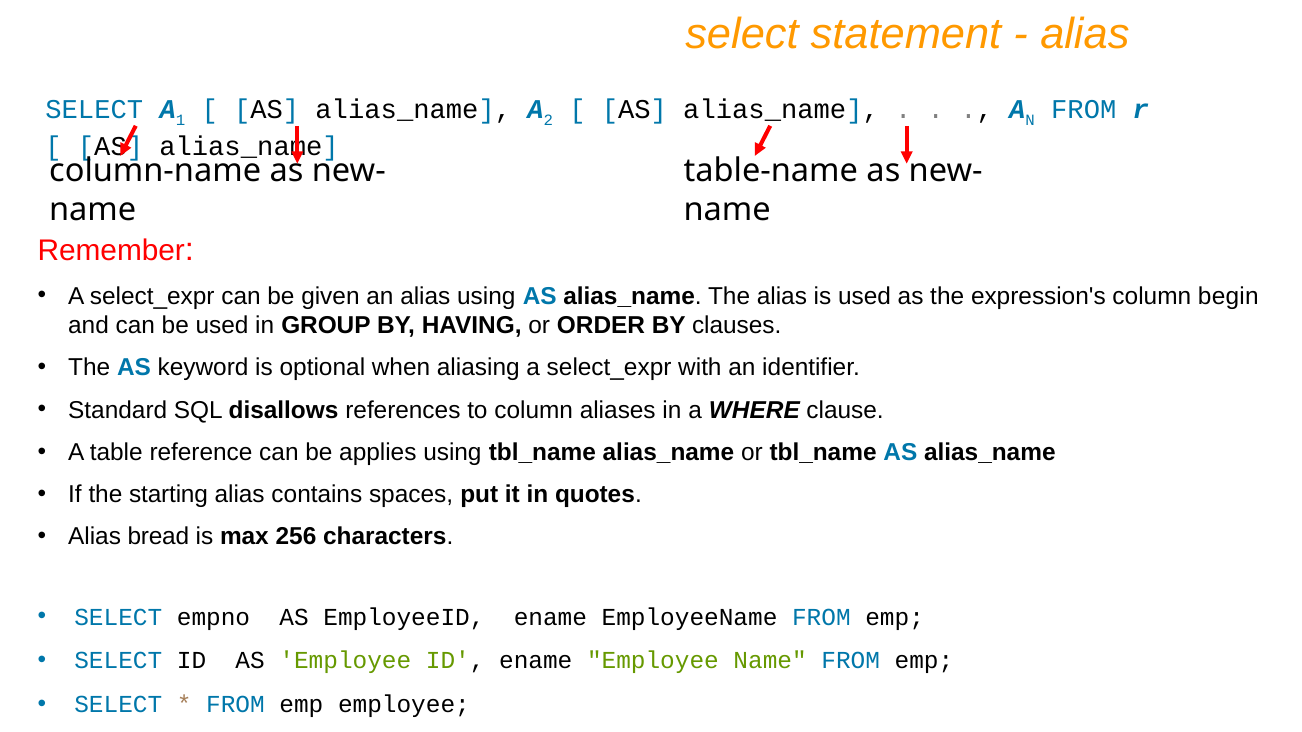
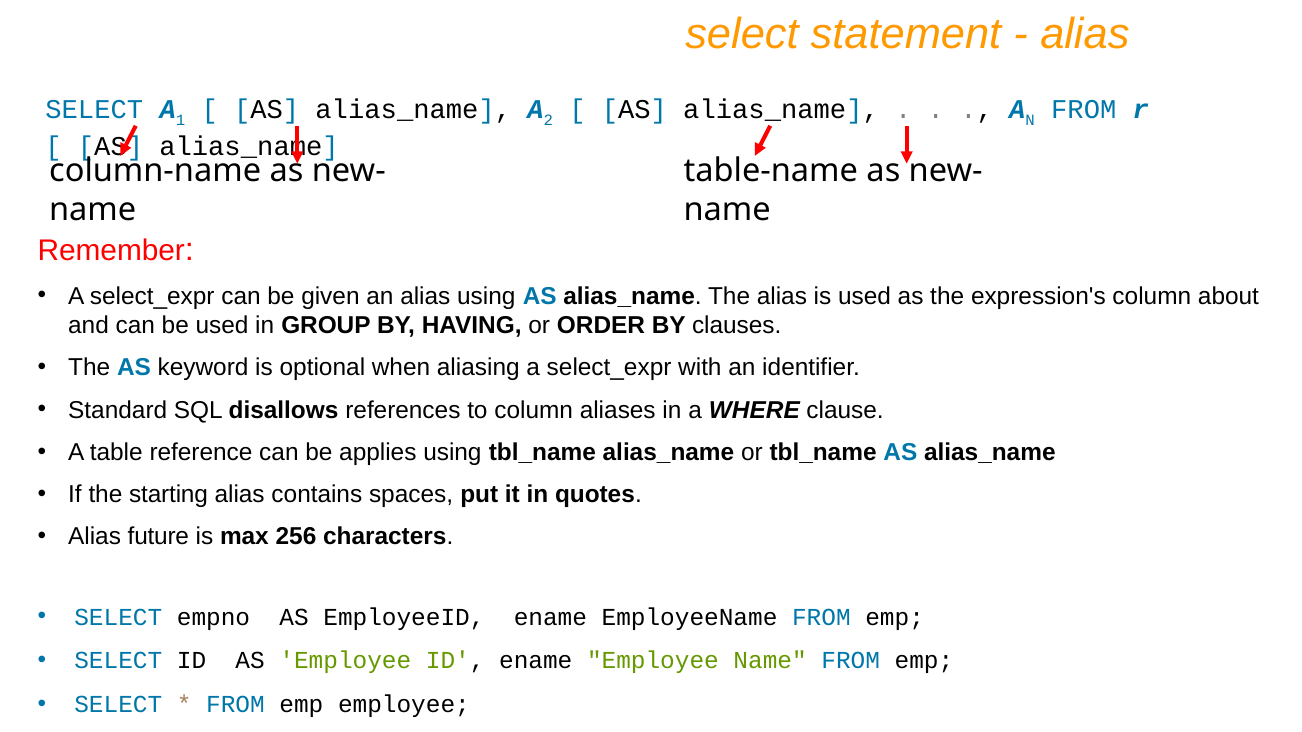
begin: begin -> about
bread: bread -> future
